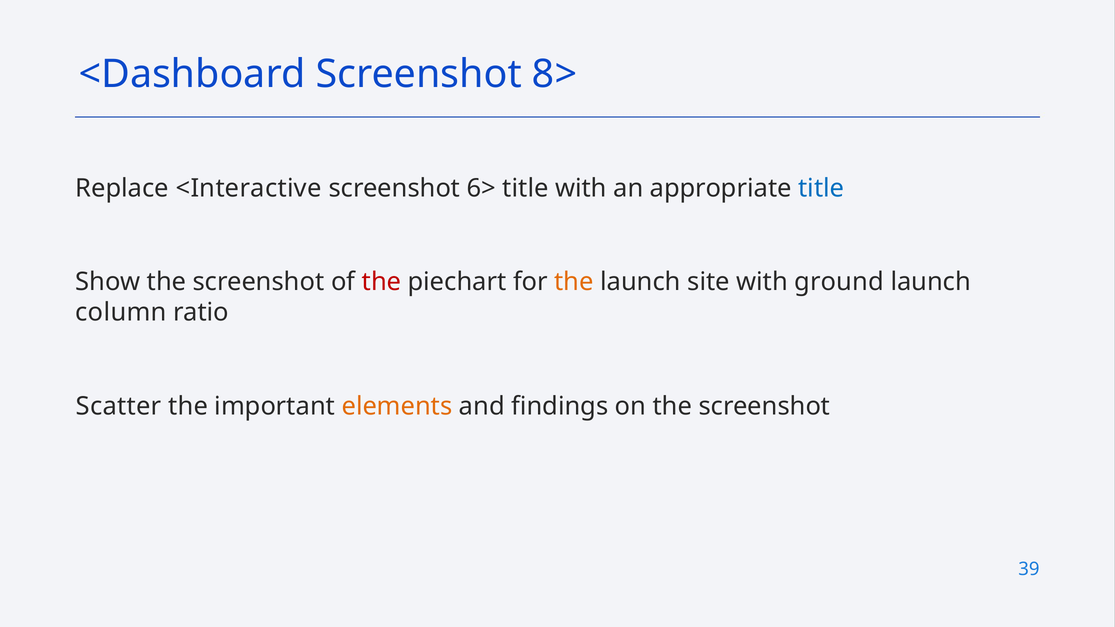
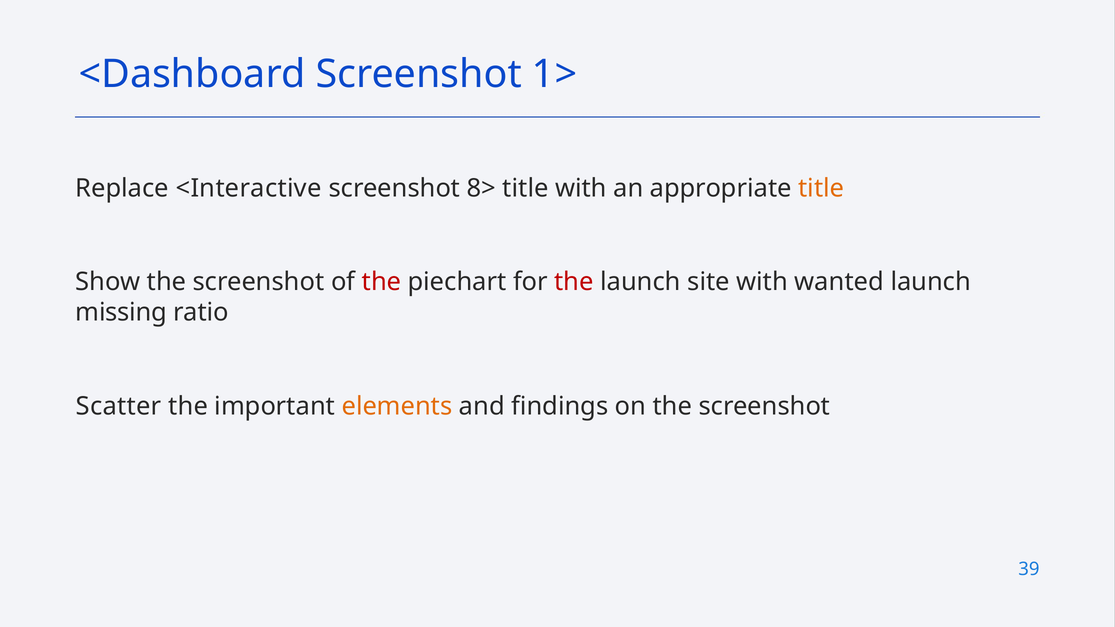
8>: 8> -> 1>
6>: 6> -> 8>
title at (821, 188) colour: blue -> orange
the at (574, 282) colour: orange -> red
ground: ground -> wanted
column: column -> missing
